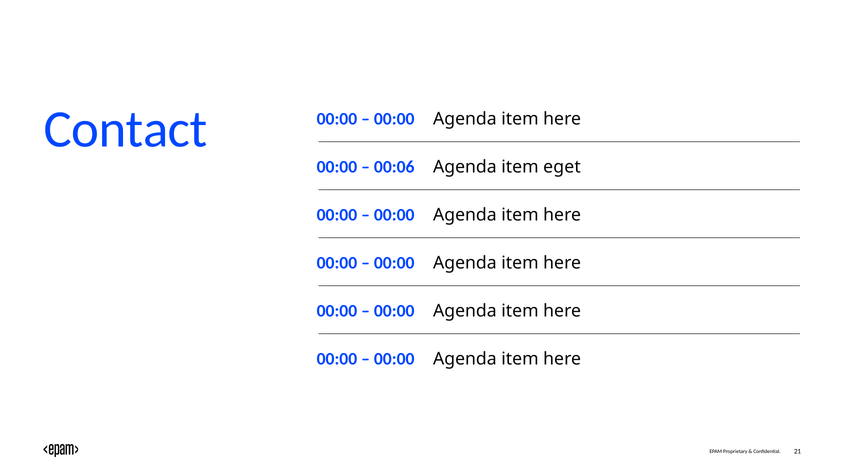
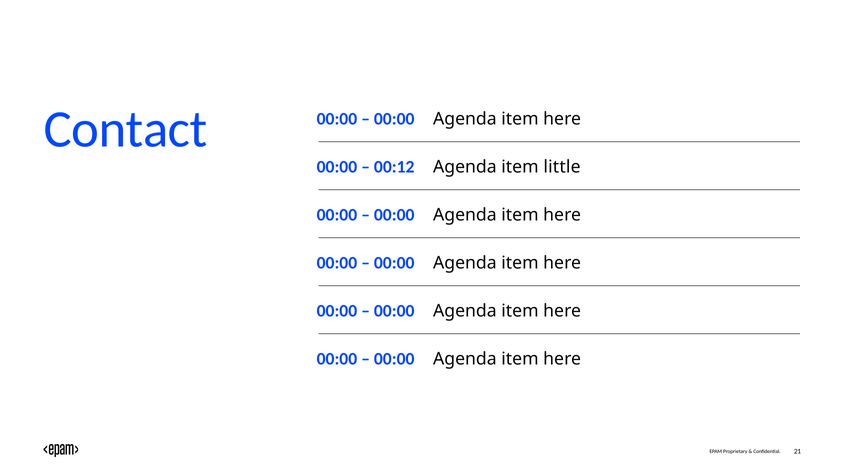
00:06: 00:06 -> 00:12
eget: eget -> little
